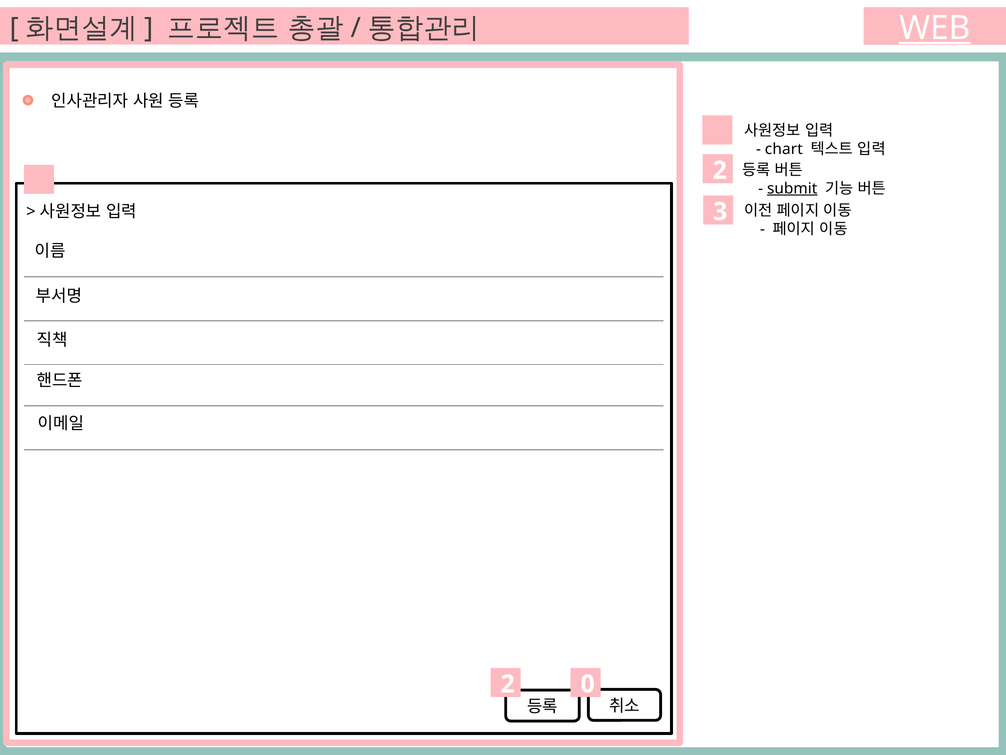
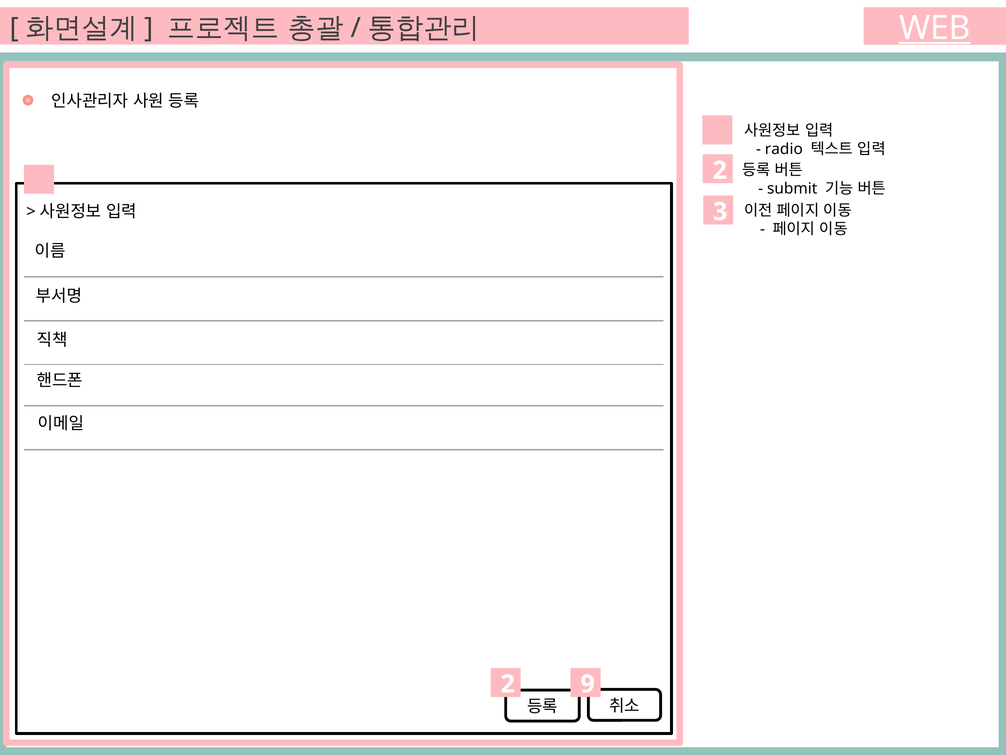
chart: chart -> radio
submit underline: present -> none
0: 0 -> 9
